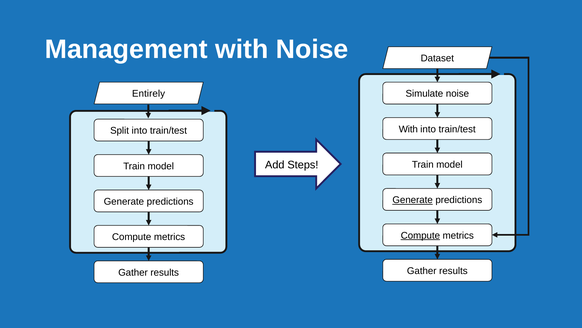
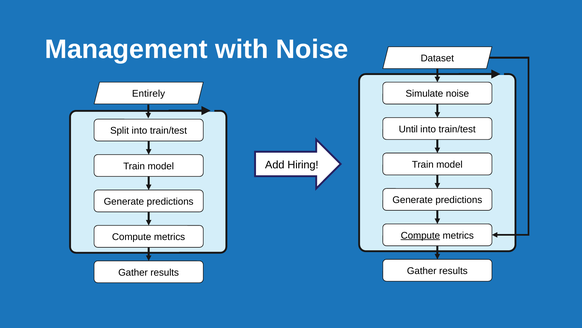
With at (408, 129): With -> Until
Steps: Steps -> Hiring
Generate at (413, 200) underline: present -> none
